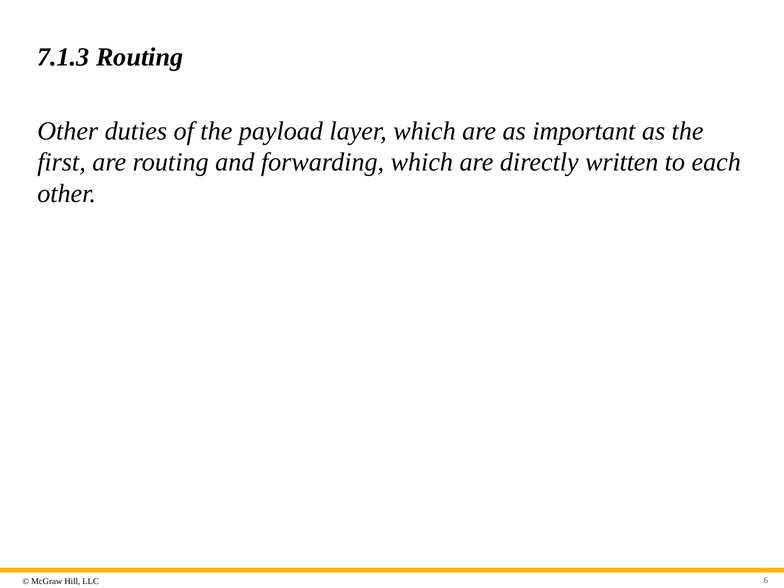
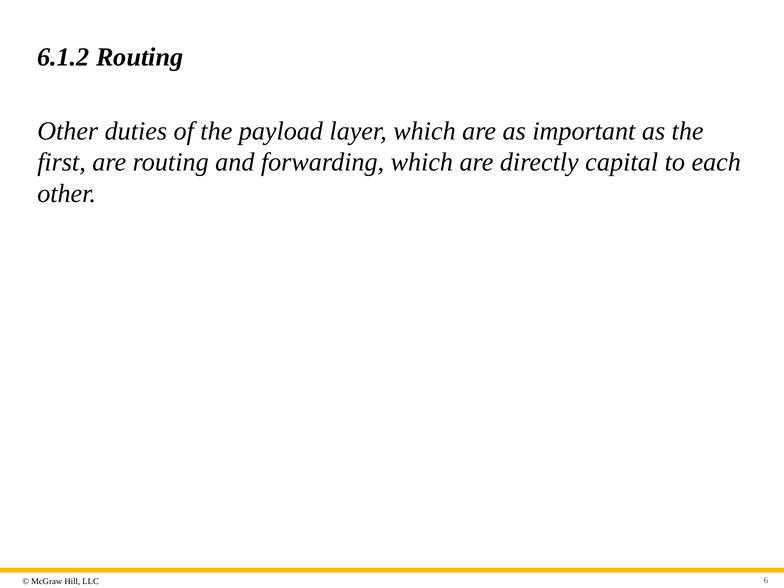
7.1.3: 7.1.3 -> 6.1.2
written: written -> capital
